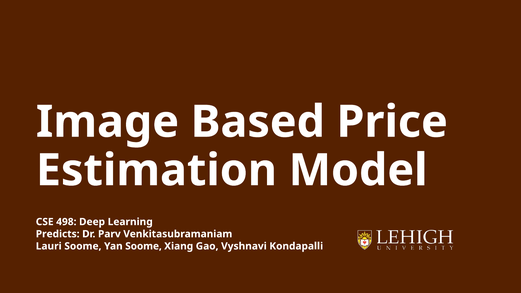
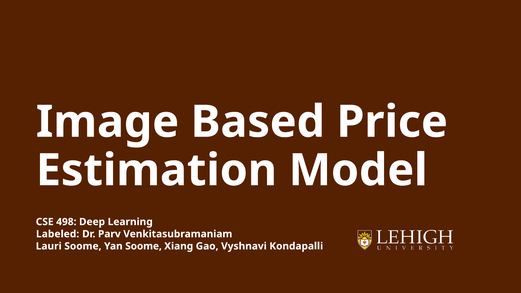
Predicts: Predicts -> Labeled
